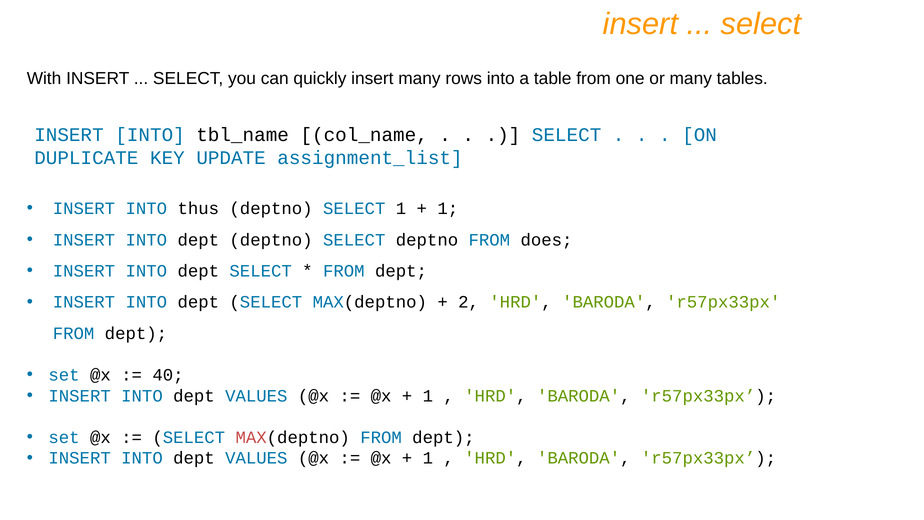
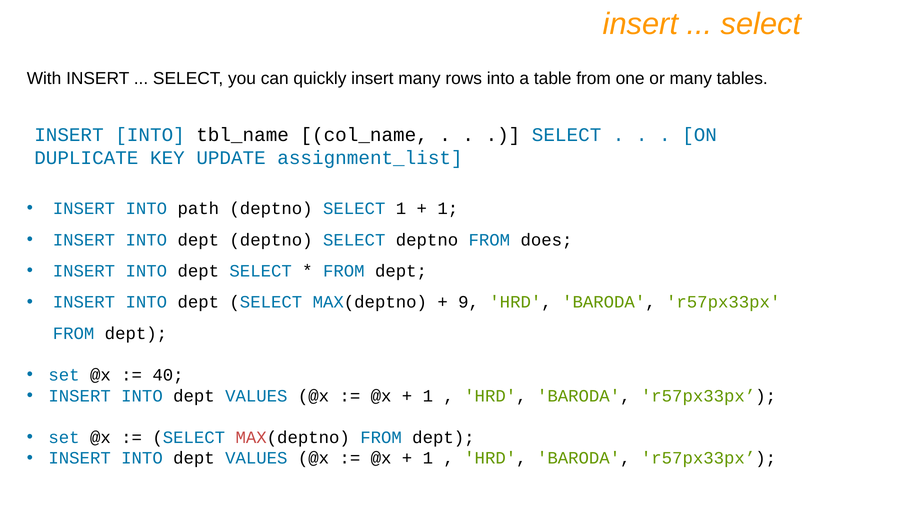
thus: thus -> path
2: 2 -> 9
